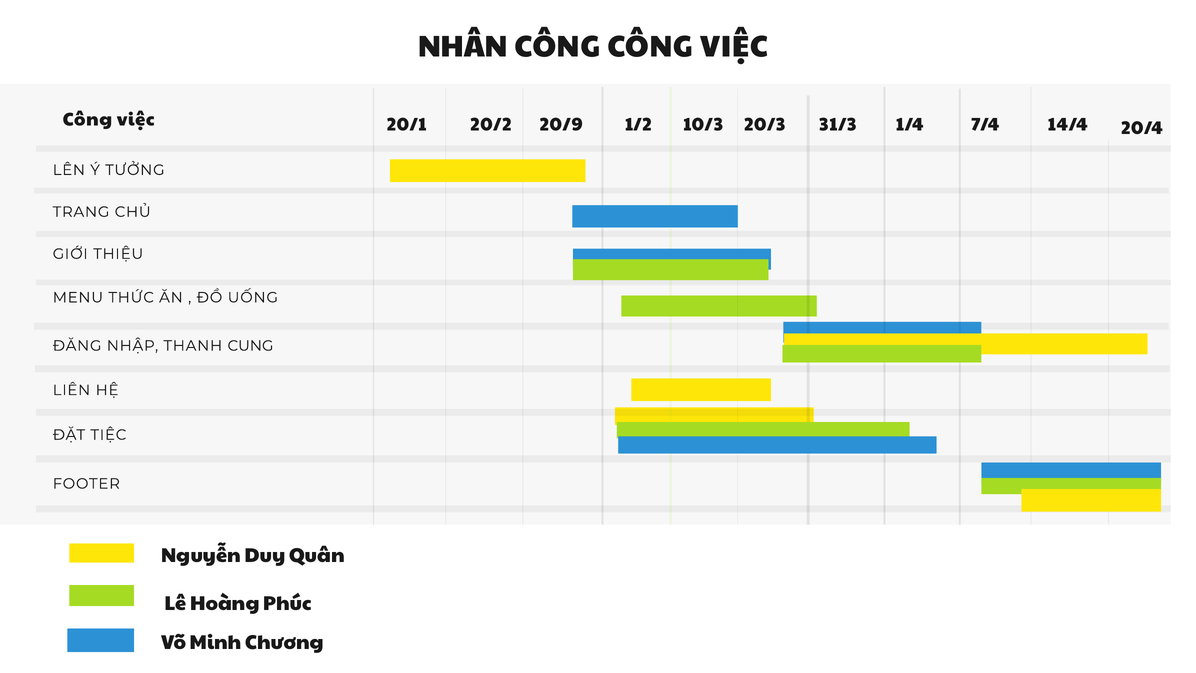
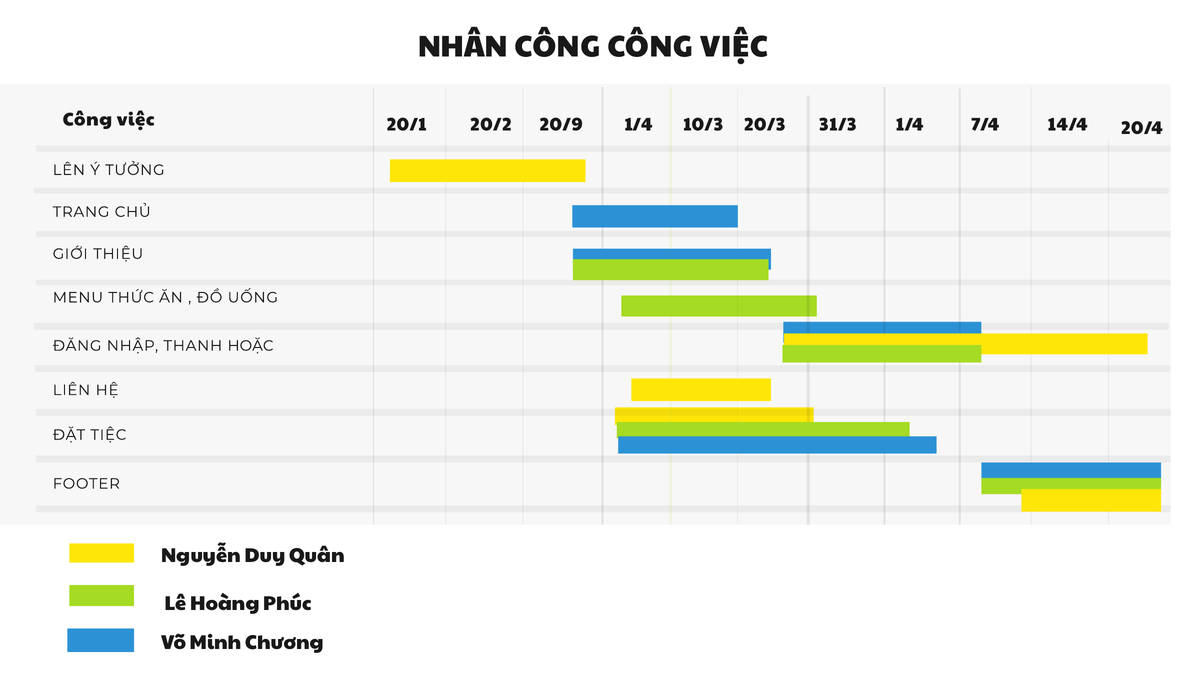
20/9 1/2: 1/2 -> 1/4
CUNG: CUNG -> HOẶC
